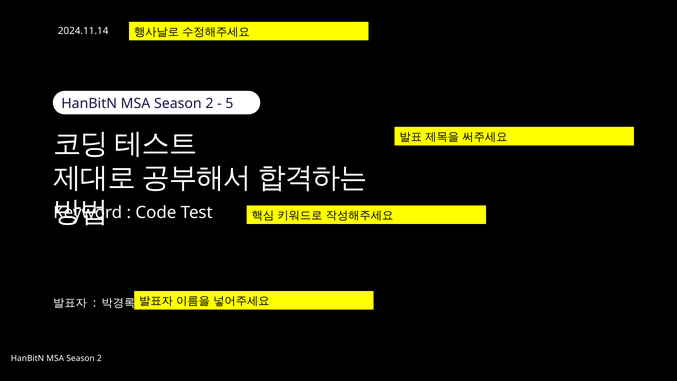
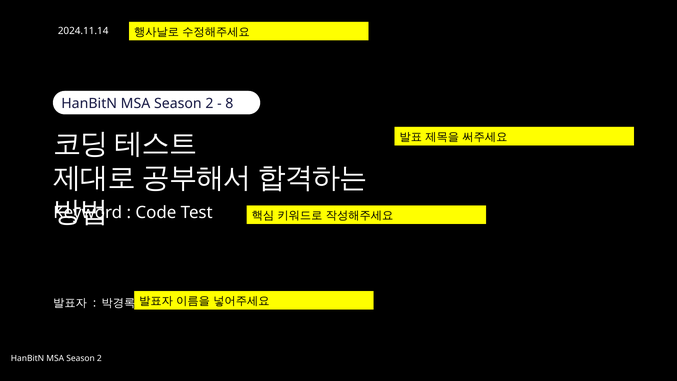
5: 5 -> 8
